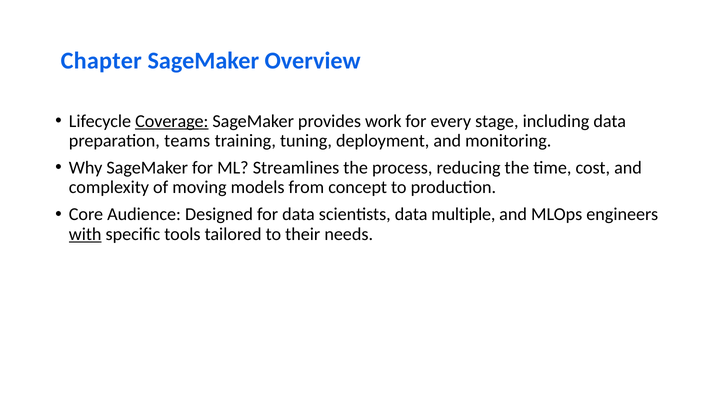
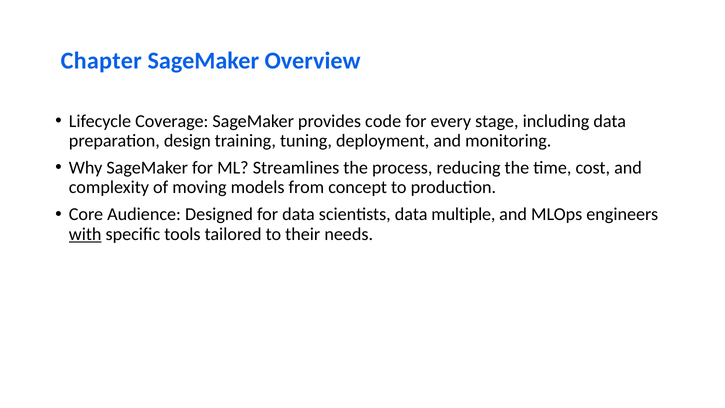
Coverage underline: present -> none
work: work -> code
teams: teams -> design
